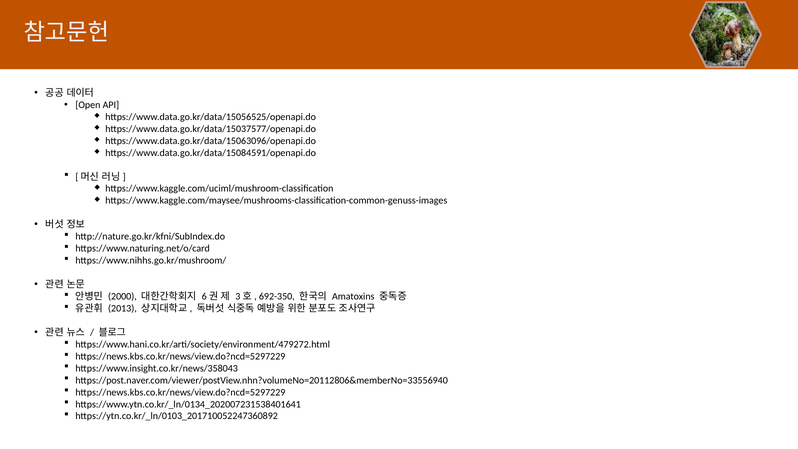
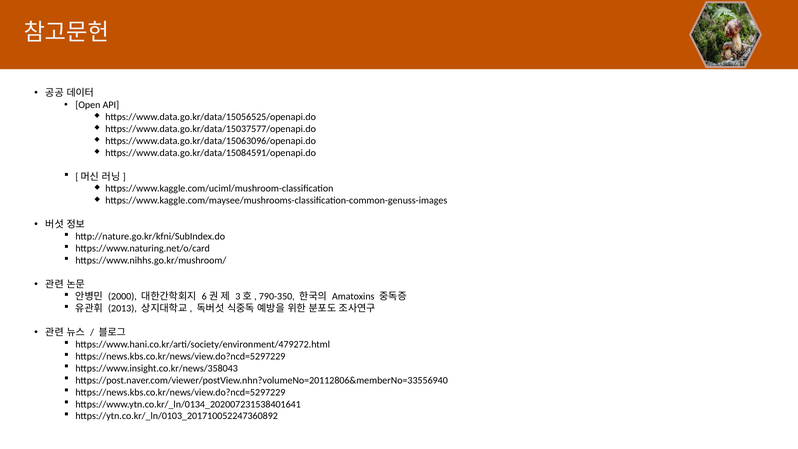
692-350: 692-350 -> 790-350
